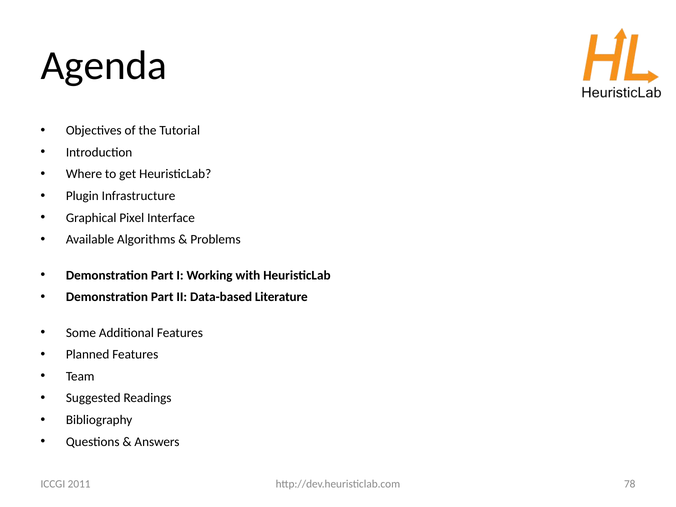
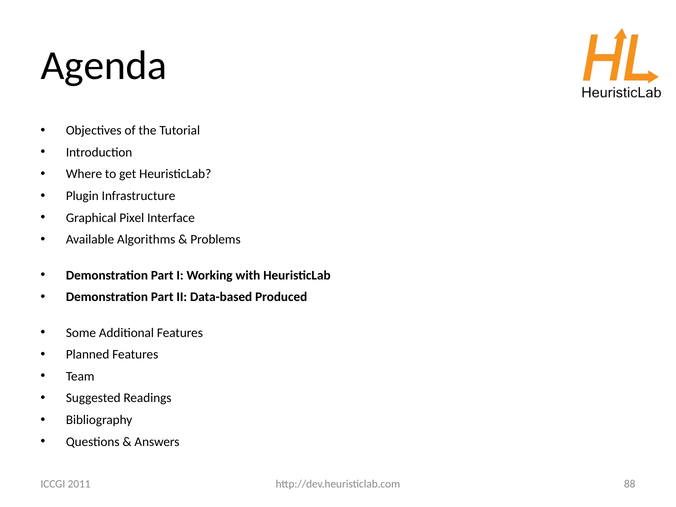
Literature: Literature -> Produced
78: 78 -> 88
